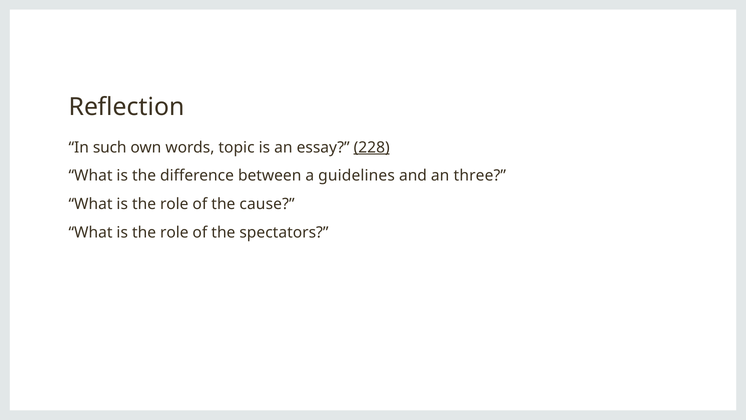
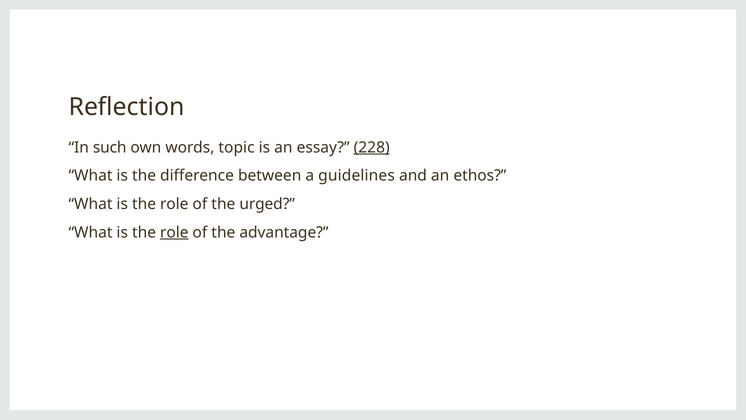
three: three -> ethos
cause: cause -> urged
role at (174, 232) underline: none -> present
spectators: spectators -> advantage
